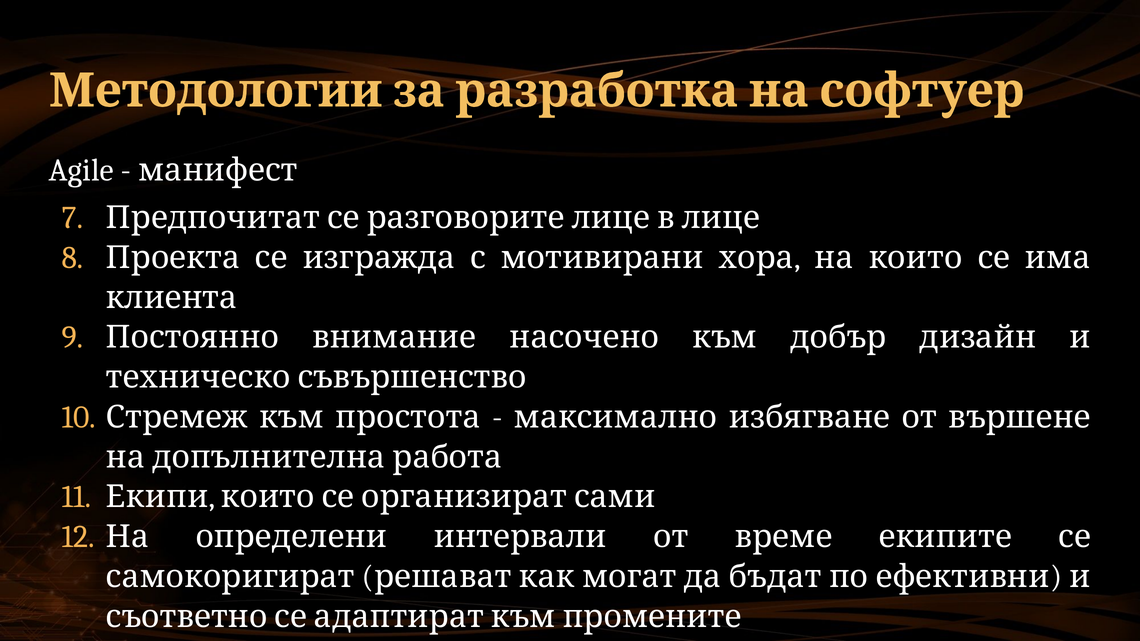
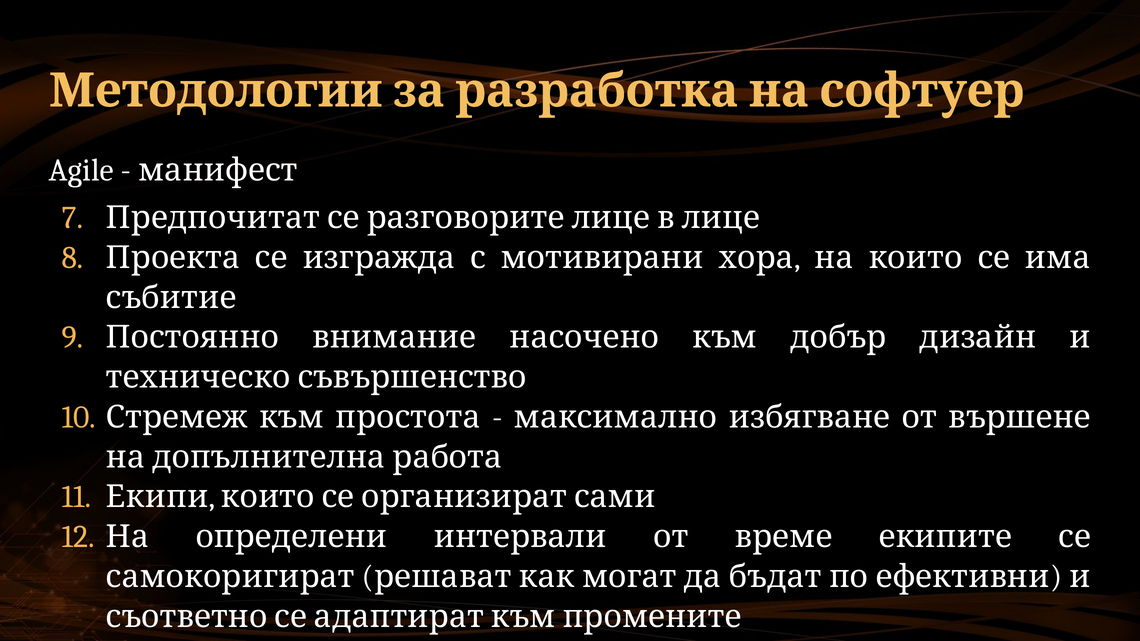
клиента: клиента -> събитие
